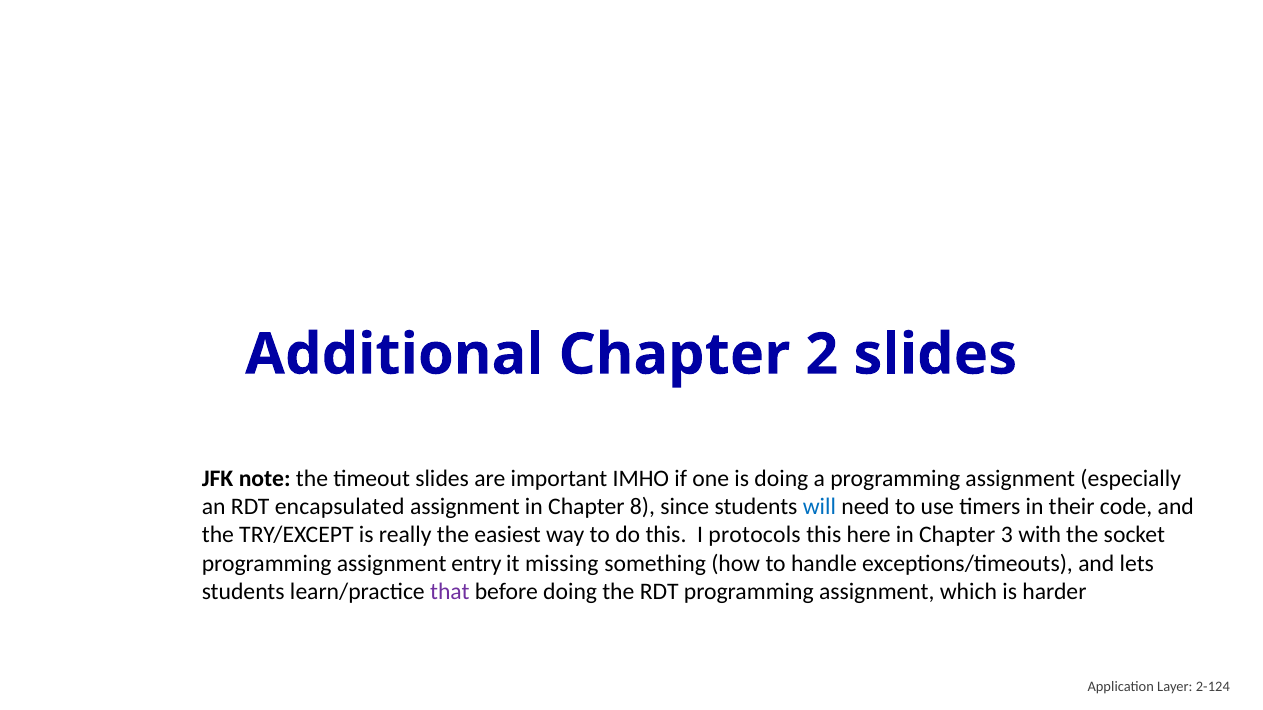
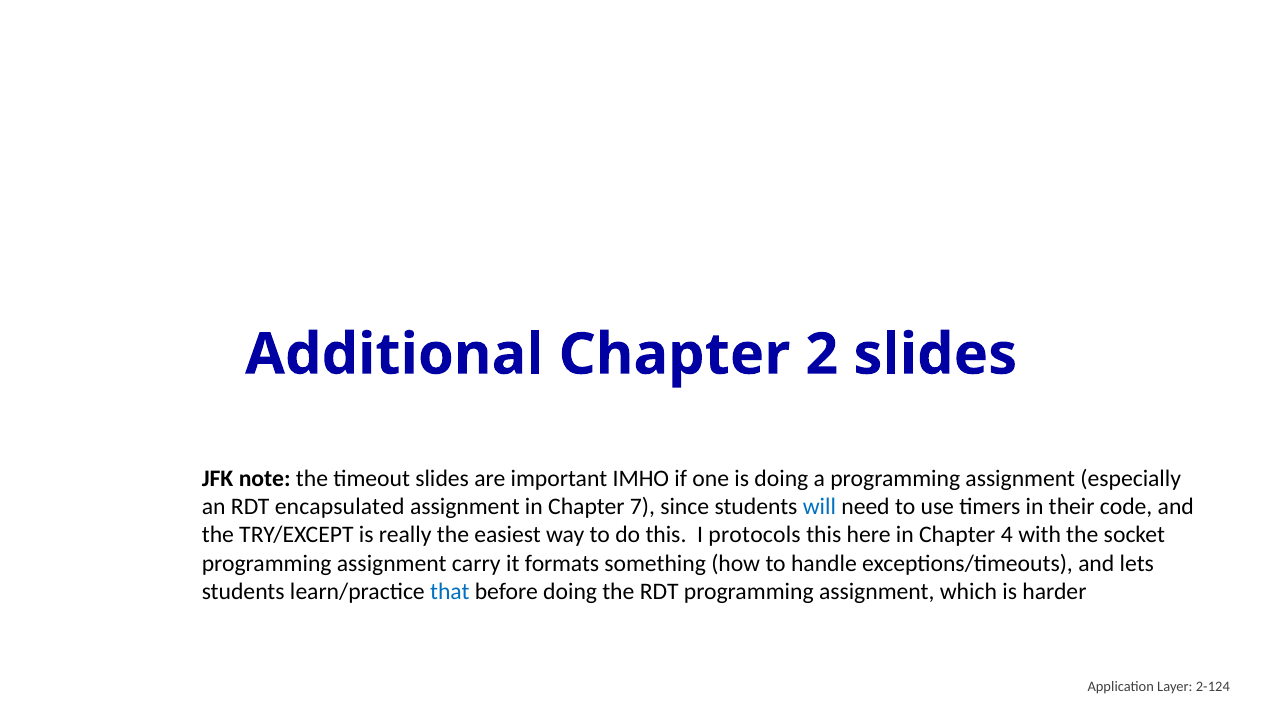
8: 8 -> 7
3: 3 -> 4
entry: entry -> carry
missing: missing -> formats
that colour: purple -> blue
